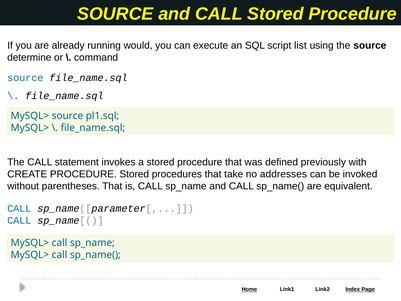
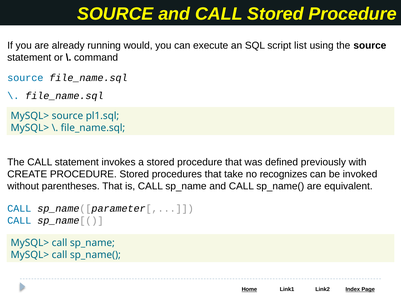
determine at (29, 57): determine -> statement
addresses: addresses -> recognizes
